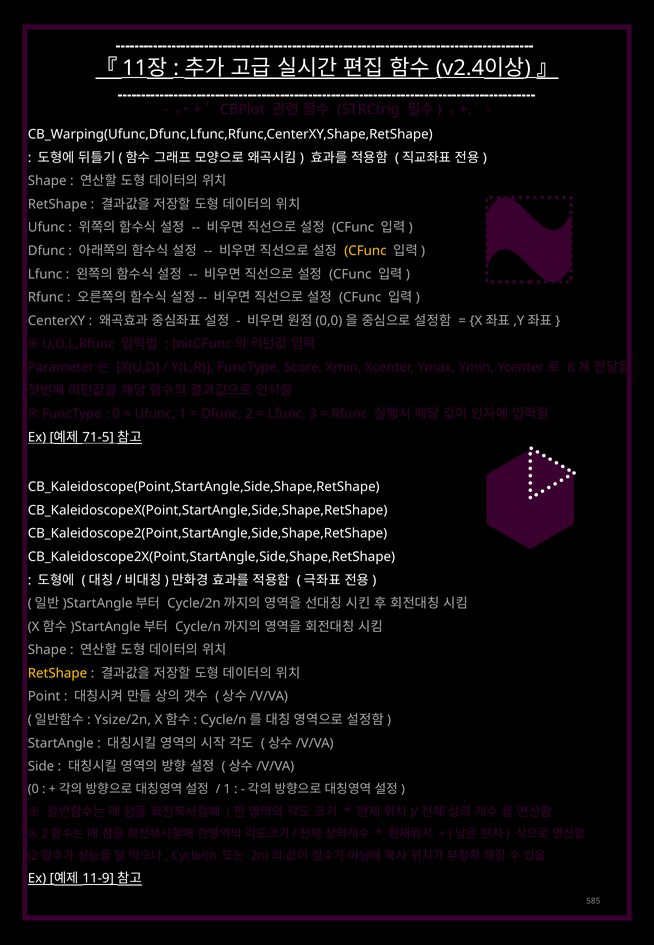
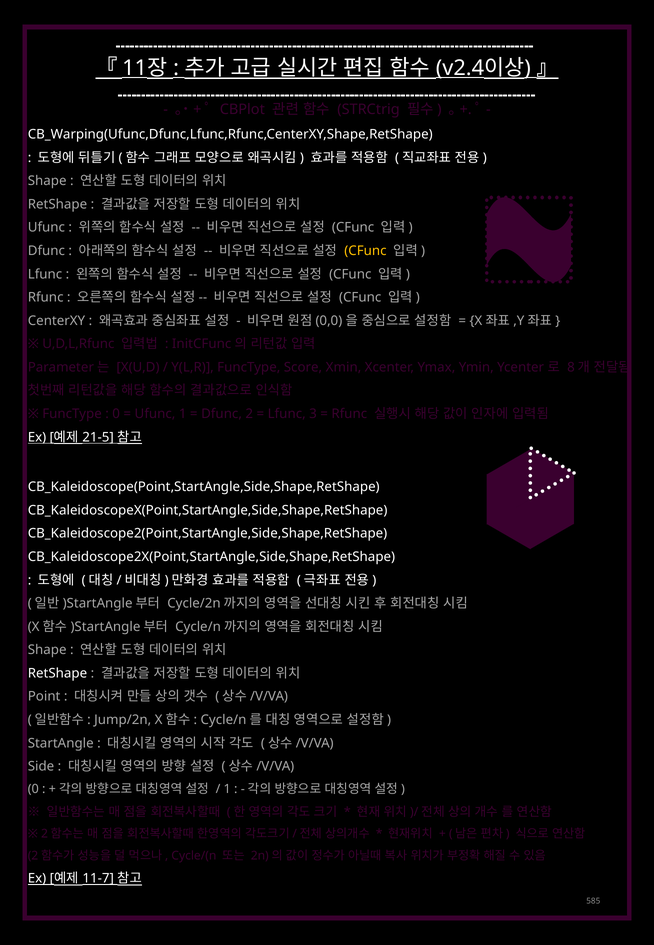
71-5: 71-5 -> 21-5
RetShape at (57, 673) colour: yellow -> white
Ysize/2n: Ysize/2n -> Jump/2n
11-9: 11-9 -> 11-7
